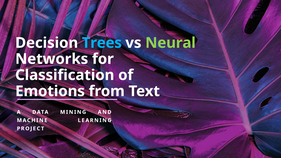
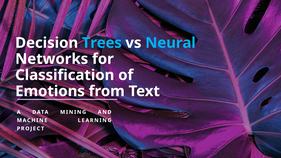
Neural colour: light green -> light blue
